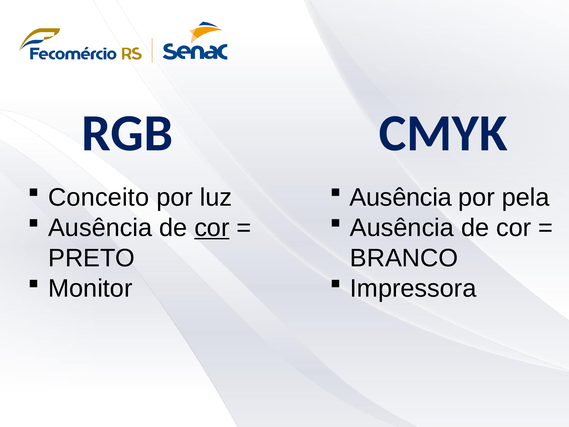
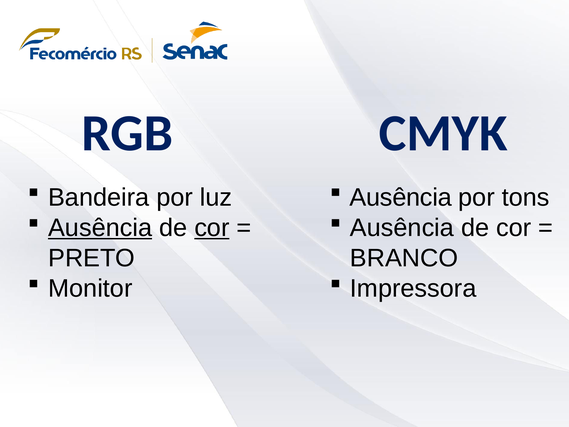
Conceito: Conceito -> Bandeira
pela: pela -> tons
Ausência at (100, 228) underline: none -> present
